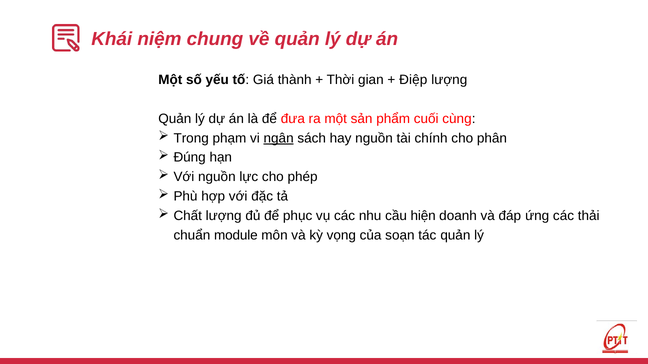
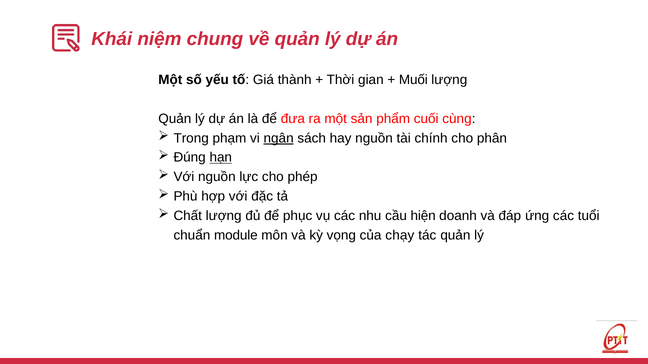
Điệp: Điệp -> Muối
hạn underline: none -> present
thải: thải -> tuổi
soạn: soạn -> chạy
